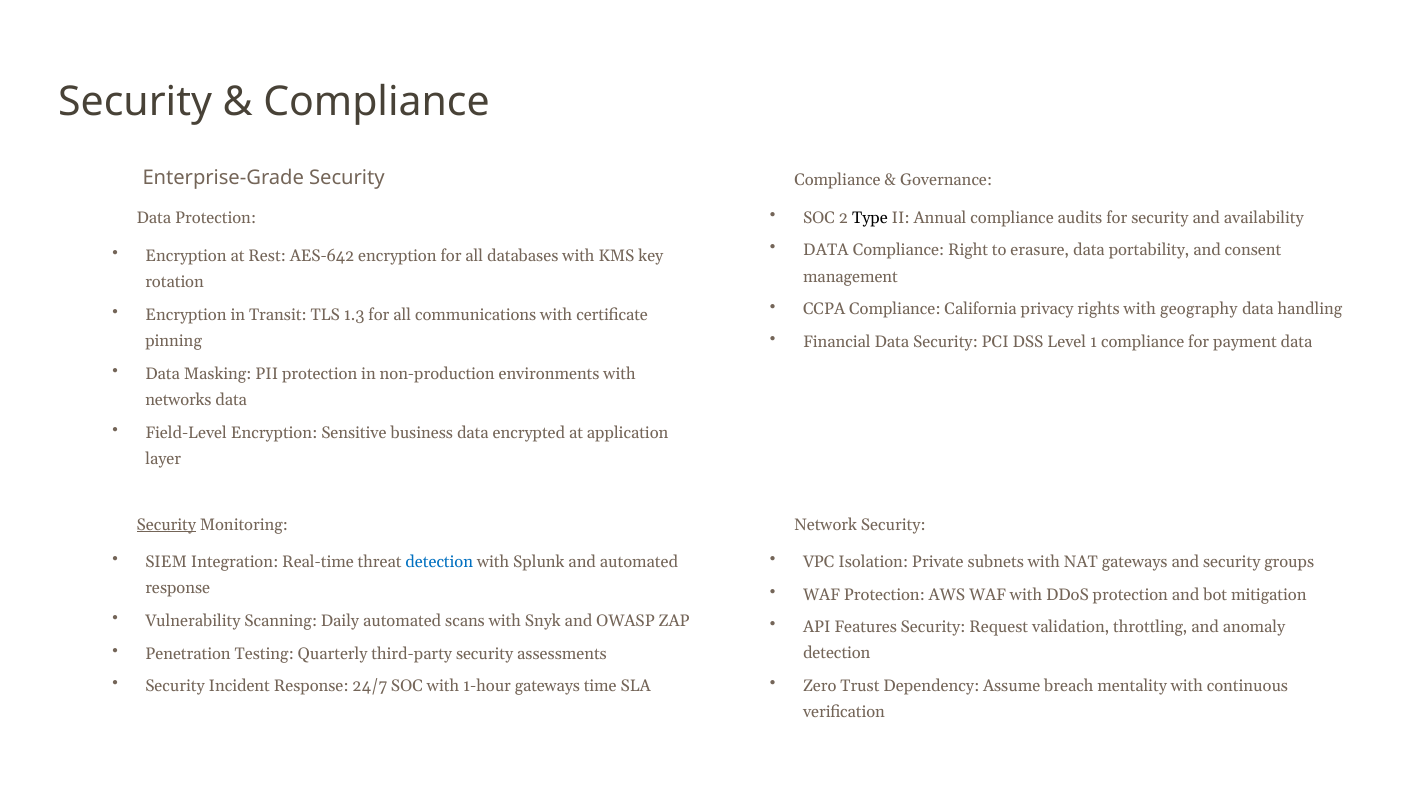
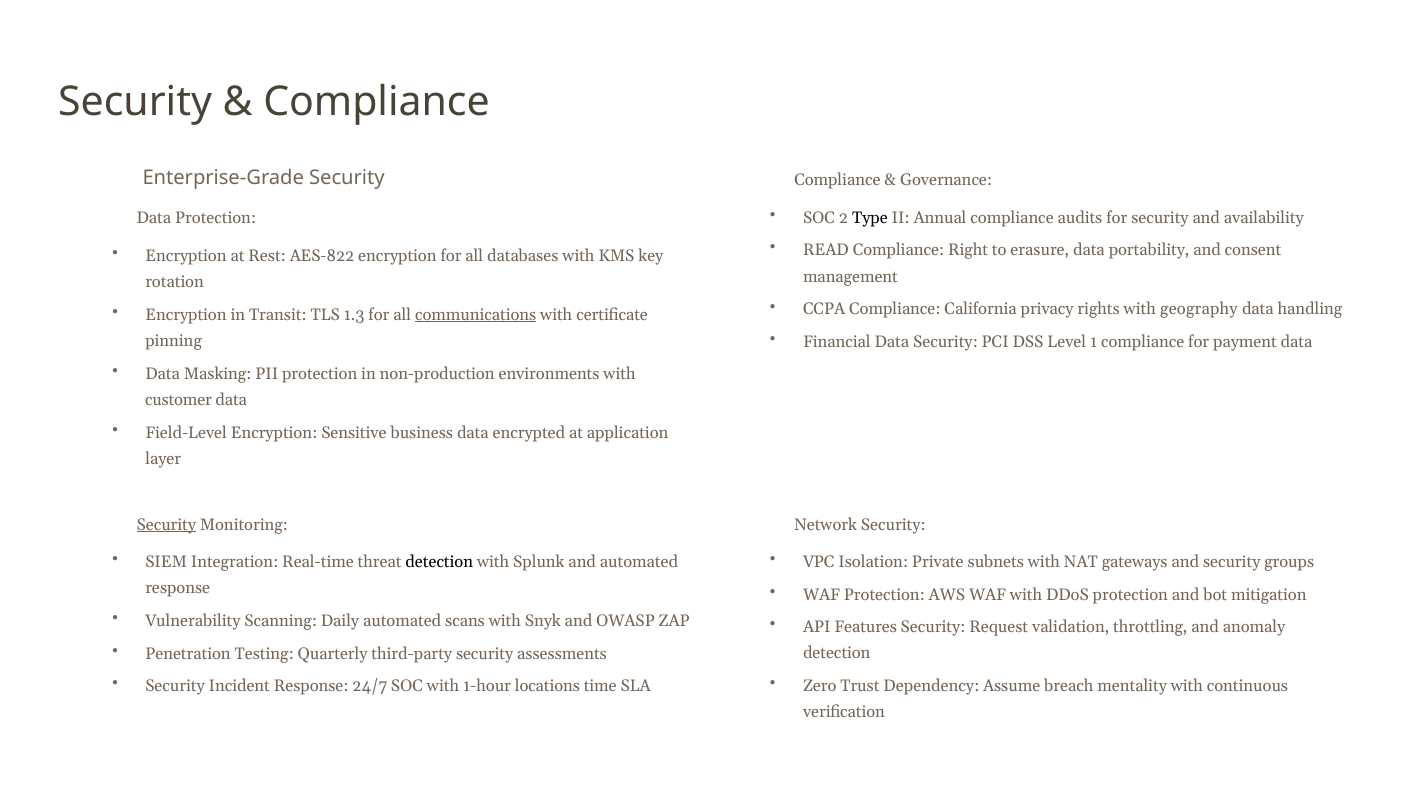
DATA at (826, 250): DATA -> READ
AES-642: AES-642 -> AES-822
communications underline: none -> present
networks: networks -> customer
detection at (439, 562) colour: blue -> black
1-hour gateways: gateways -> locations
